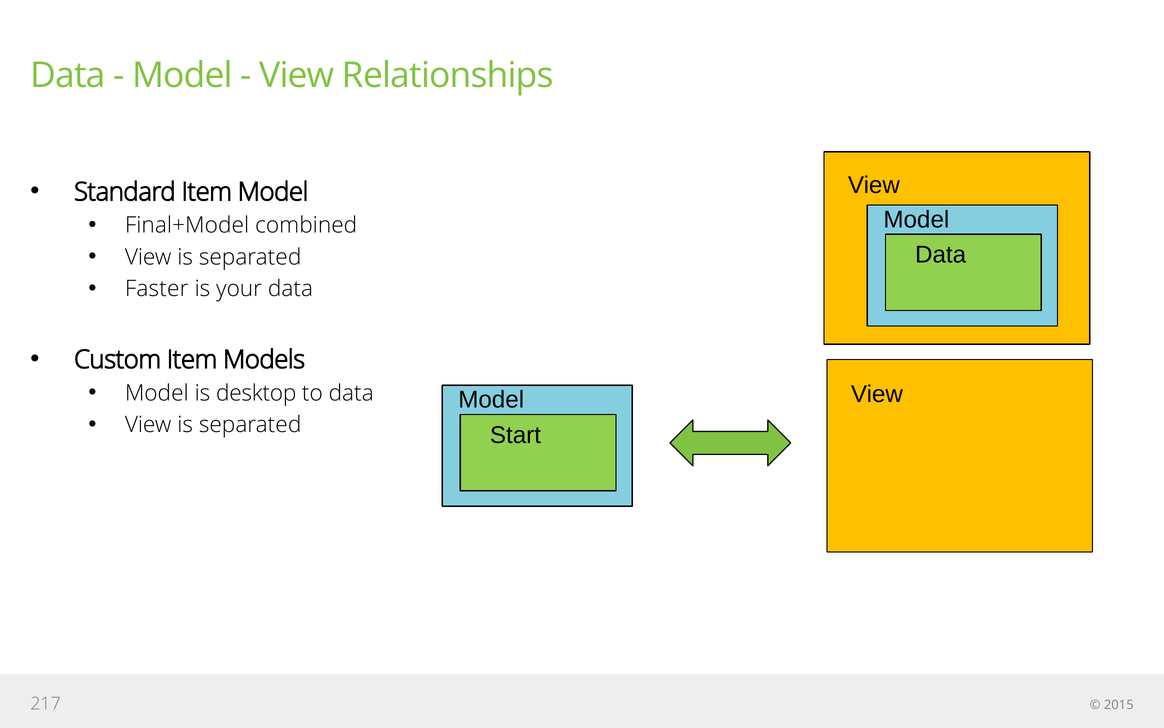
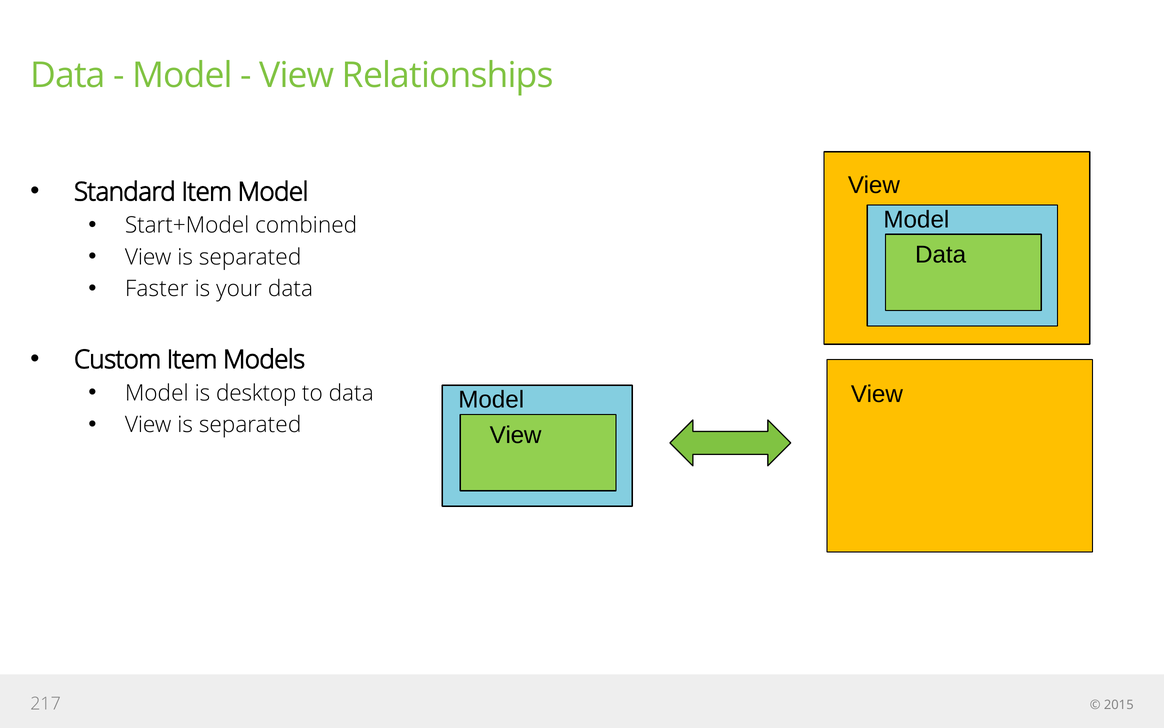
Final+Model: Final+Model -> Start+Model
Start at (515, 435): Start -> View
